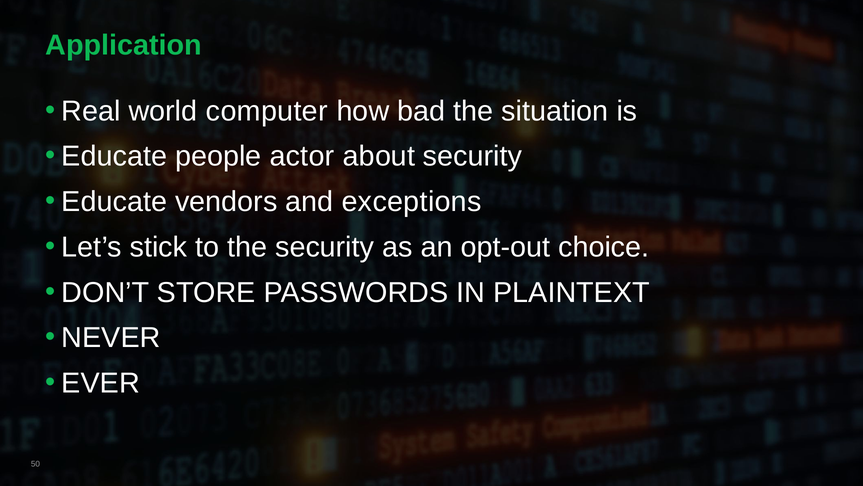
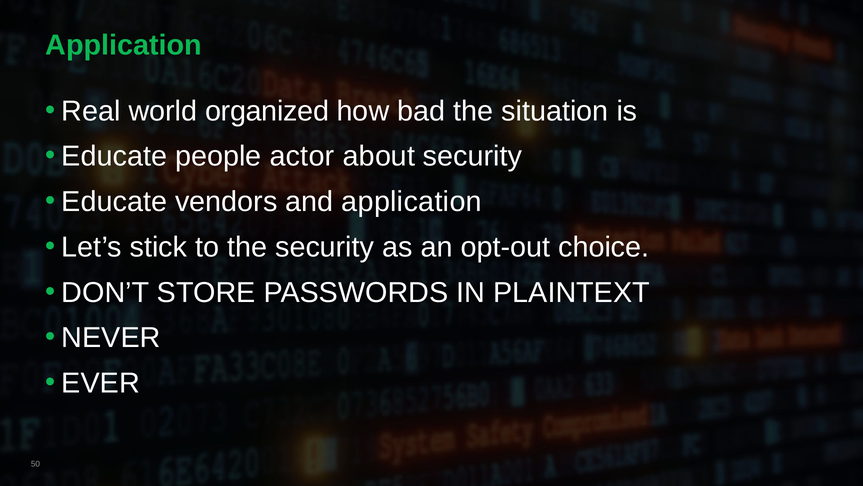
computer: computer -> organized
and exceptions: exceptions -> application
